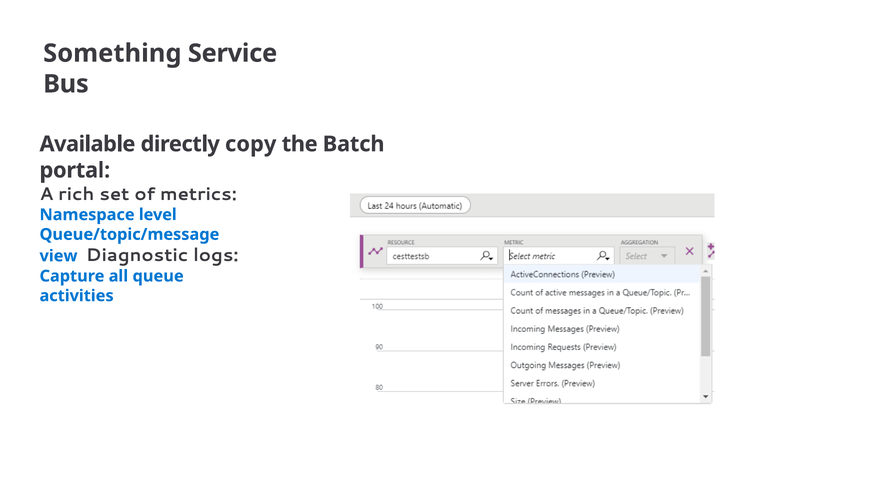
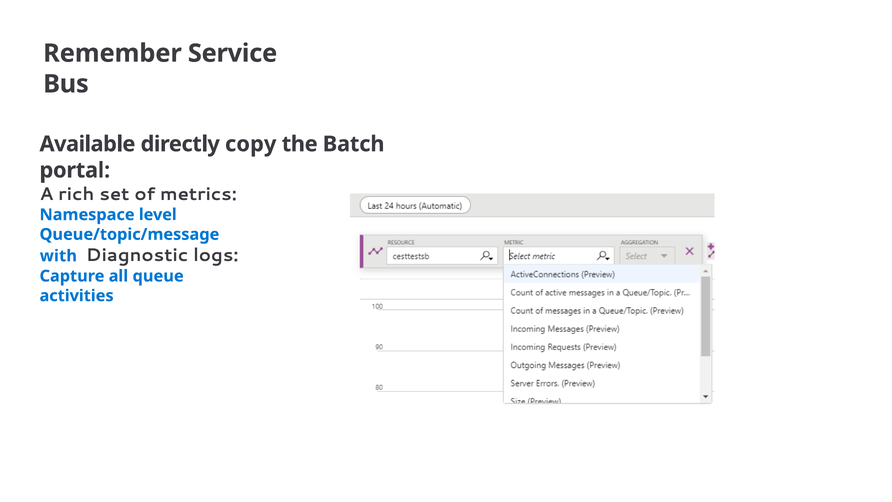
Something: Something -> Remember
view: view -> with
